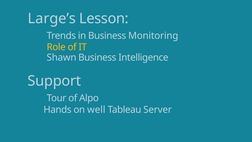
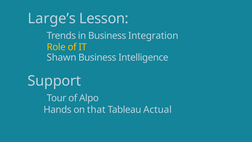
Monitoring: Monitoring -> Integration
well: well -> that
Server: Server -> Actual
